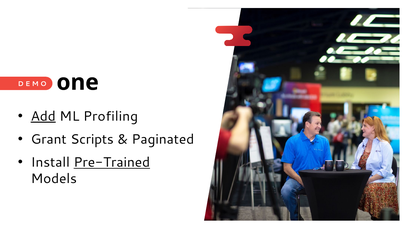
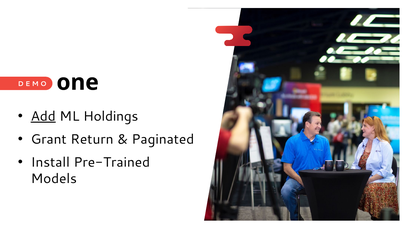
Profiling: Profiling -> Holdings
Scripts: Scripts -> Return
Pre-Trained underline: present -> none
